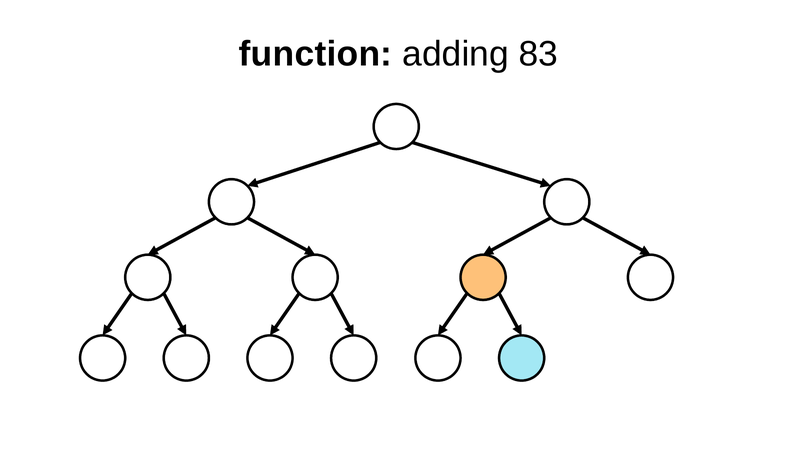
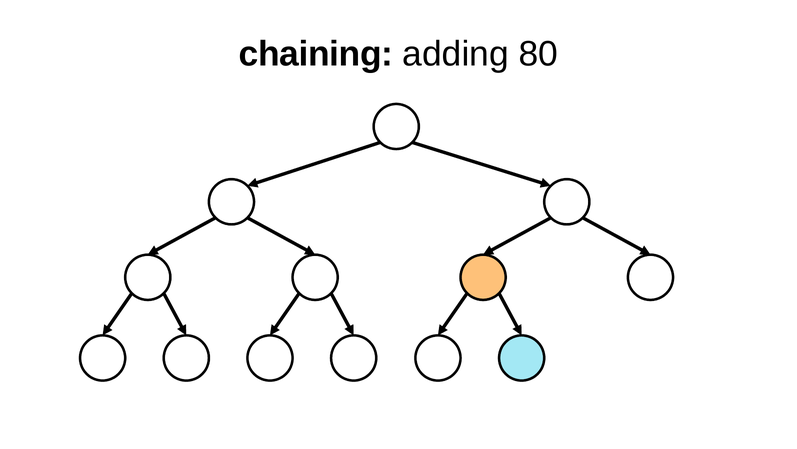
function: function -> chaining
83: 83 -> 80
